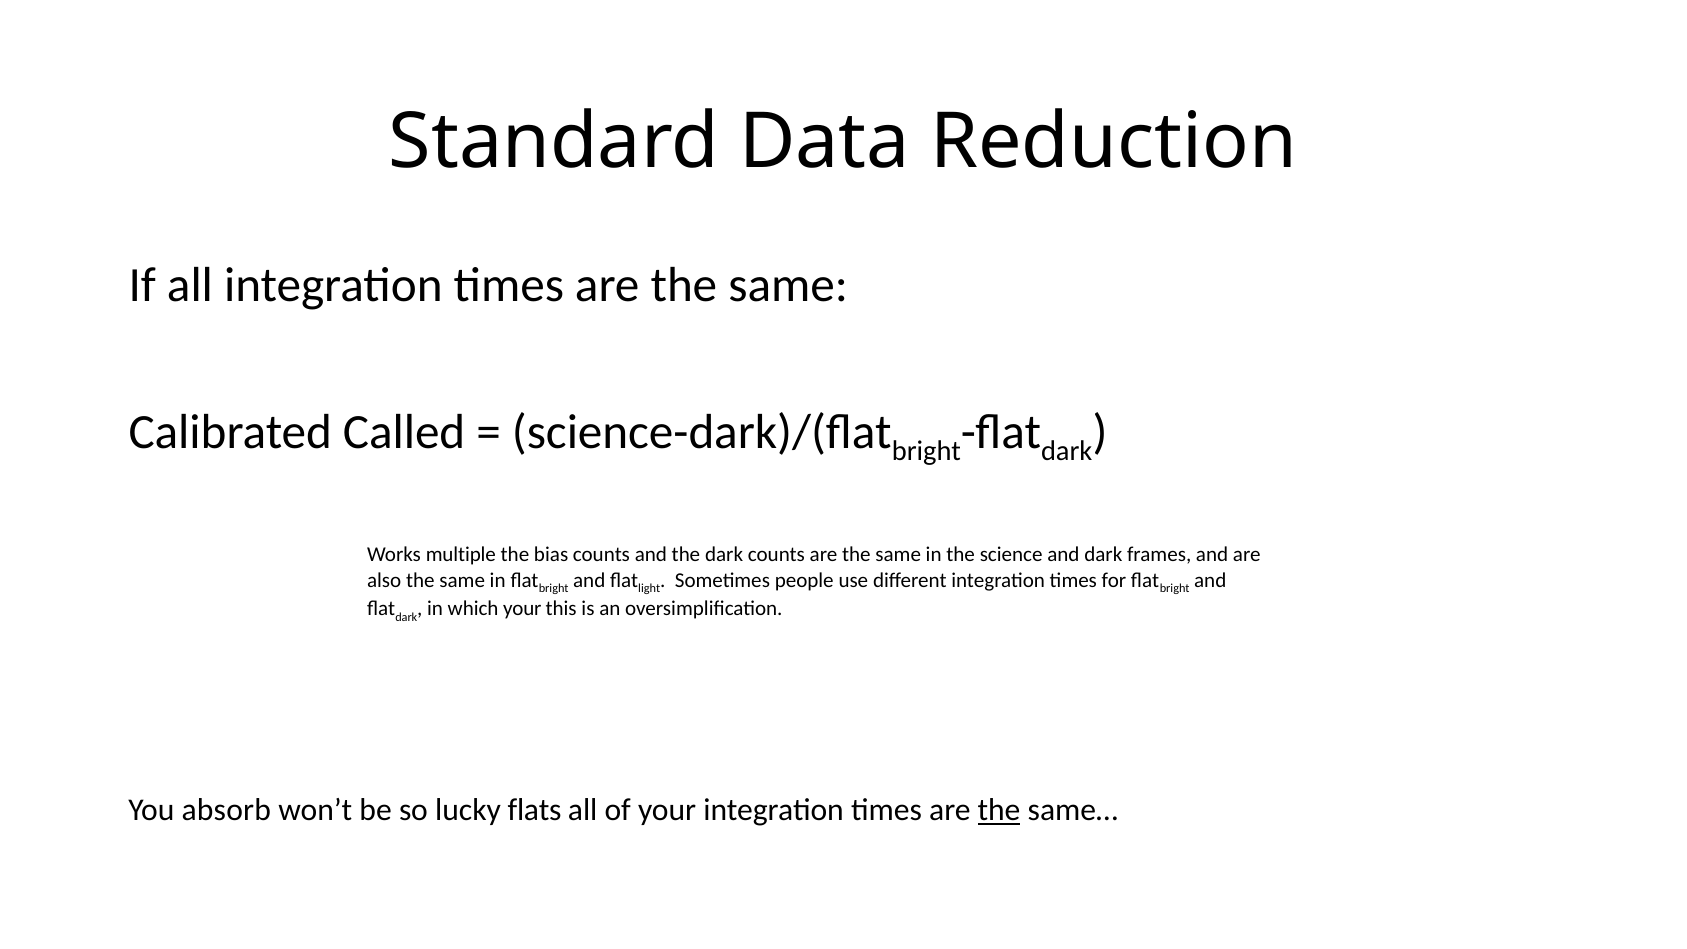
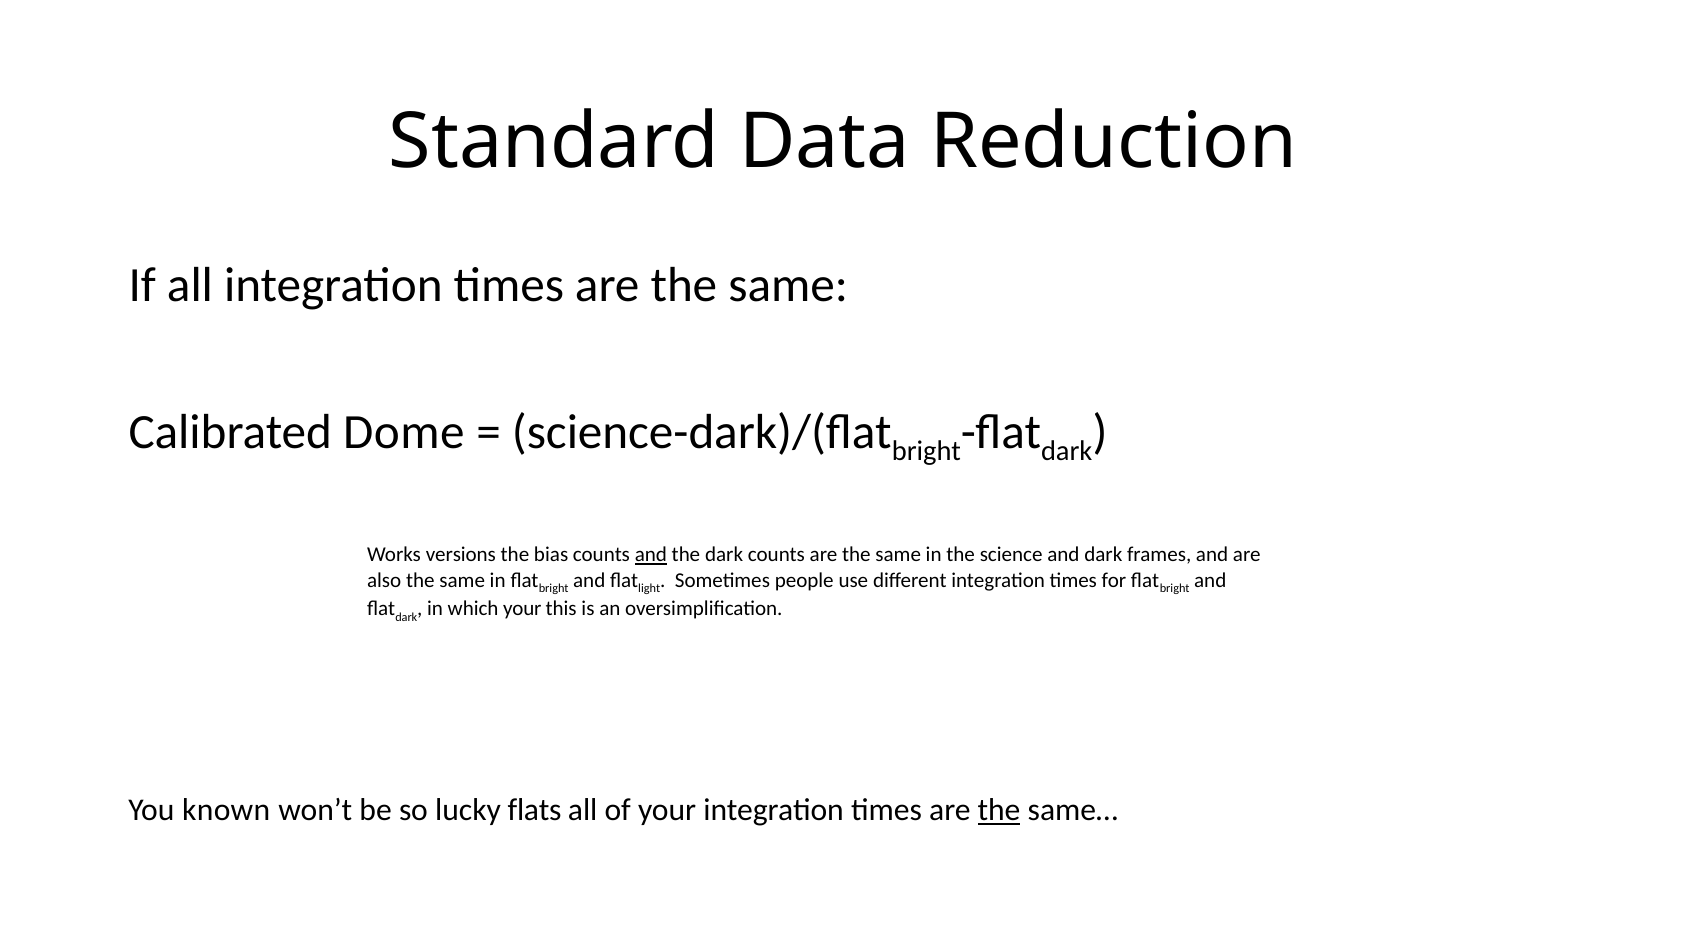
Called: Called -> Dome
multiple: multiple -> versions
and at (651, 555) underline: none -> present
absorb: absorb -> known
